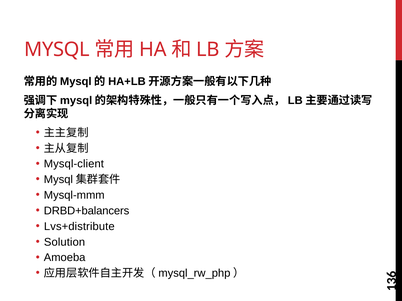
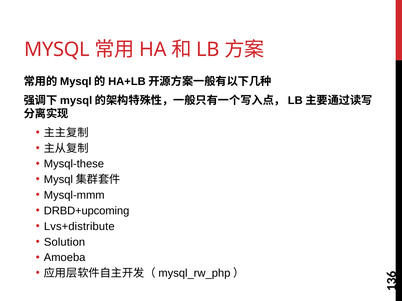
Mysql-client: Mysql-client -> Mysql-these
DRBD+balancers: DRBD+balancers -> DRBD+upcoming
